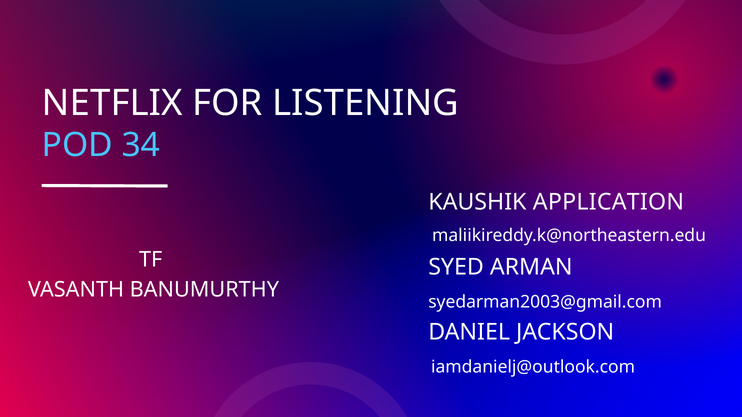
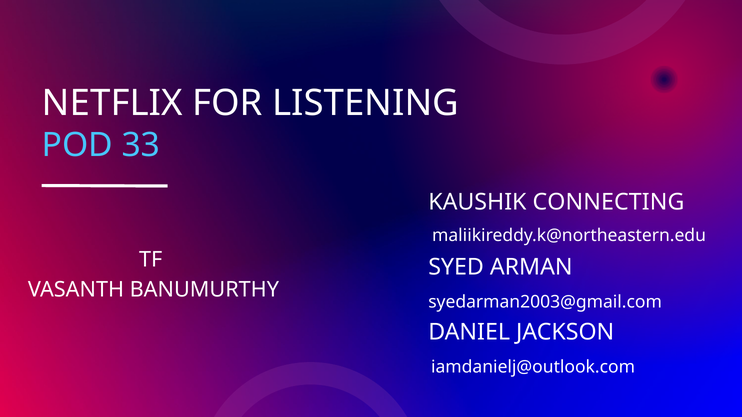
34: 34 -> 33
APPLICATION: APPLICATION -> CONNECTING
